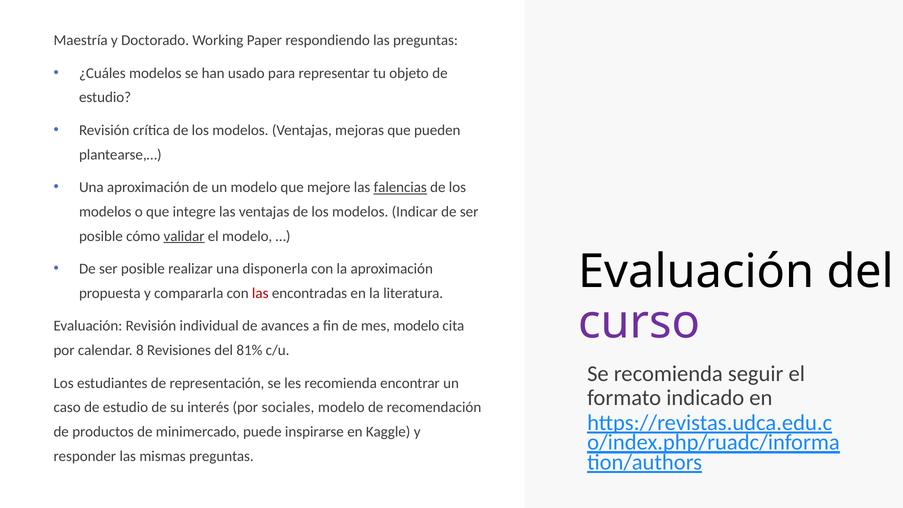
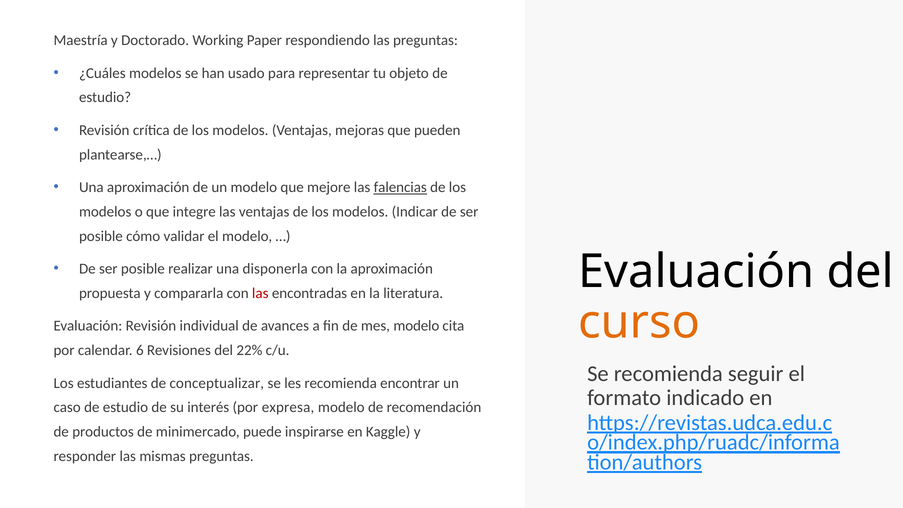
validar underline: present -> none
curso colour: purple -> orange
8: 8 -> 6
81%: 81% -> 22%
representación: representación -> conceptualizar
sociales: sociales -> expresa
